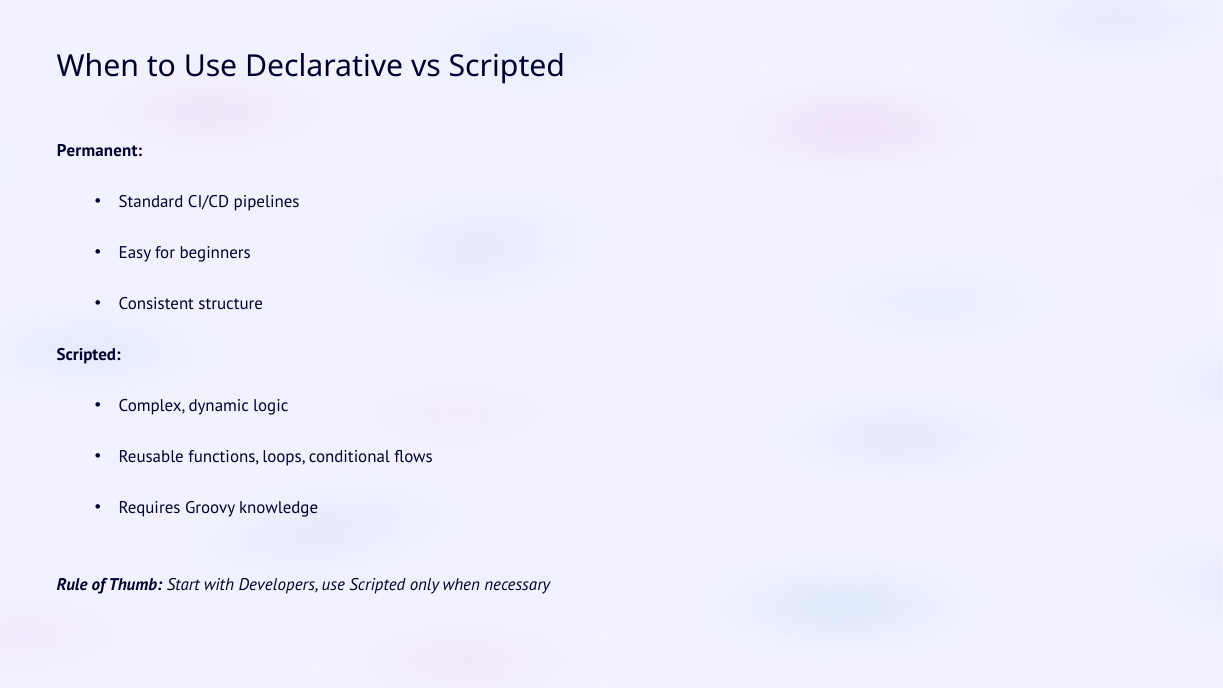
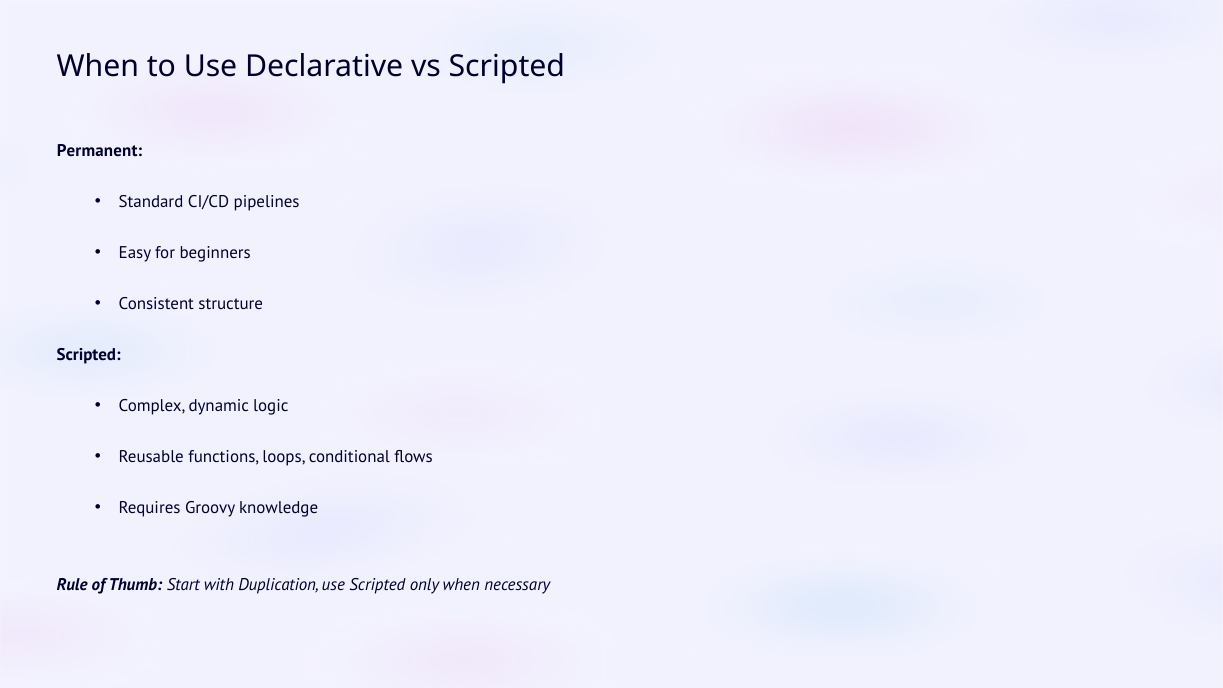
Developers: Developers -> Duplication
